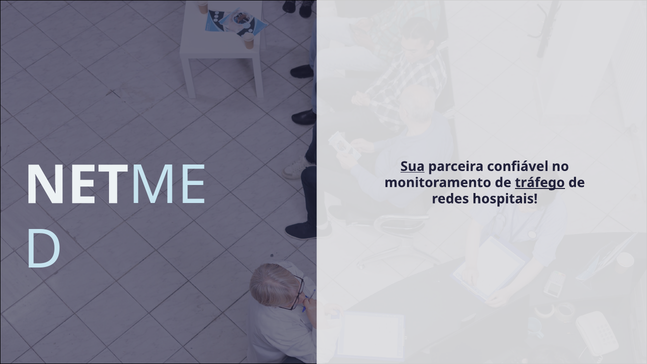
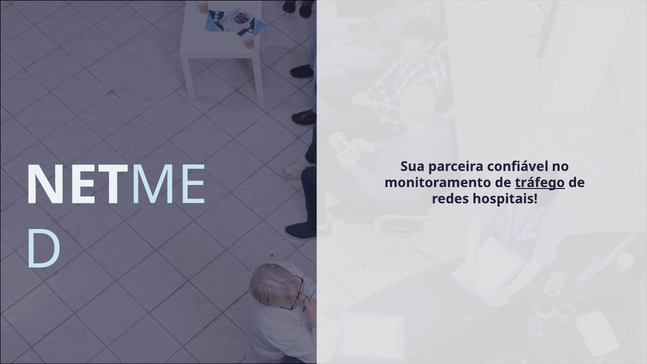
Sua underline: present -> none
